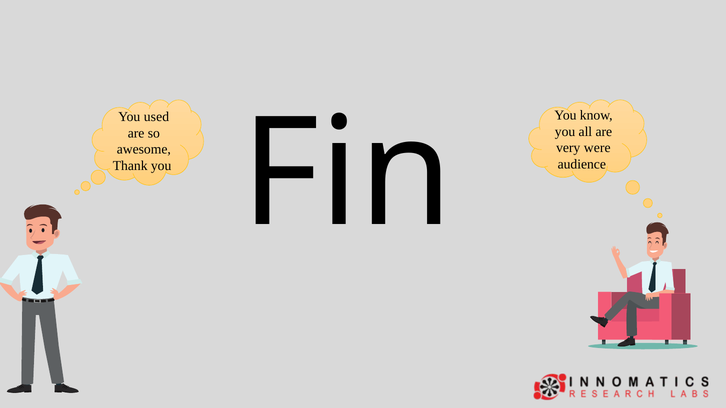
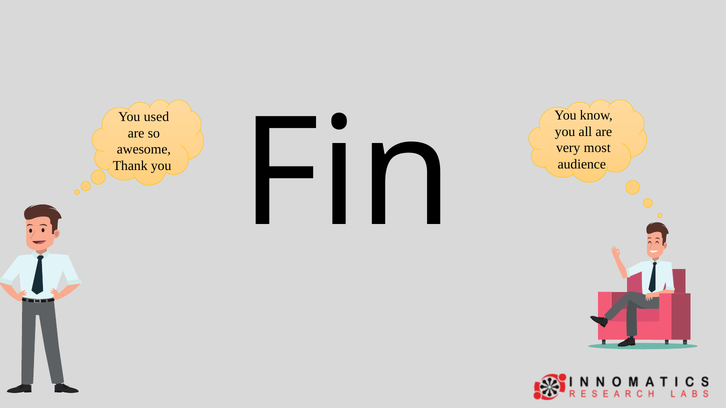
were: were -> most
